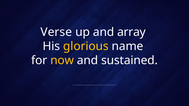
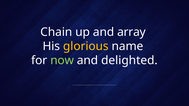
Verse: Verse -> Chain
now colour: yellow -> light green
sustained: sustained -> delighted
